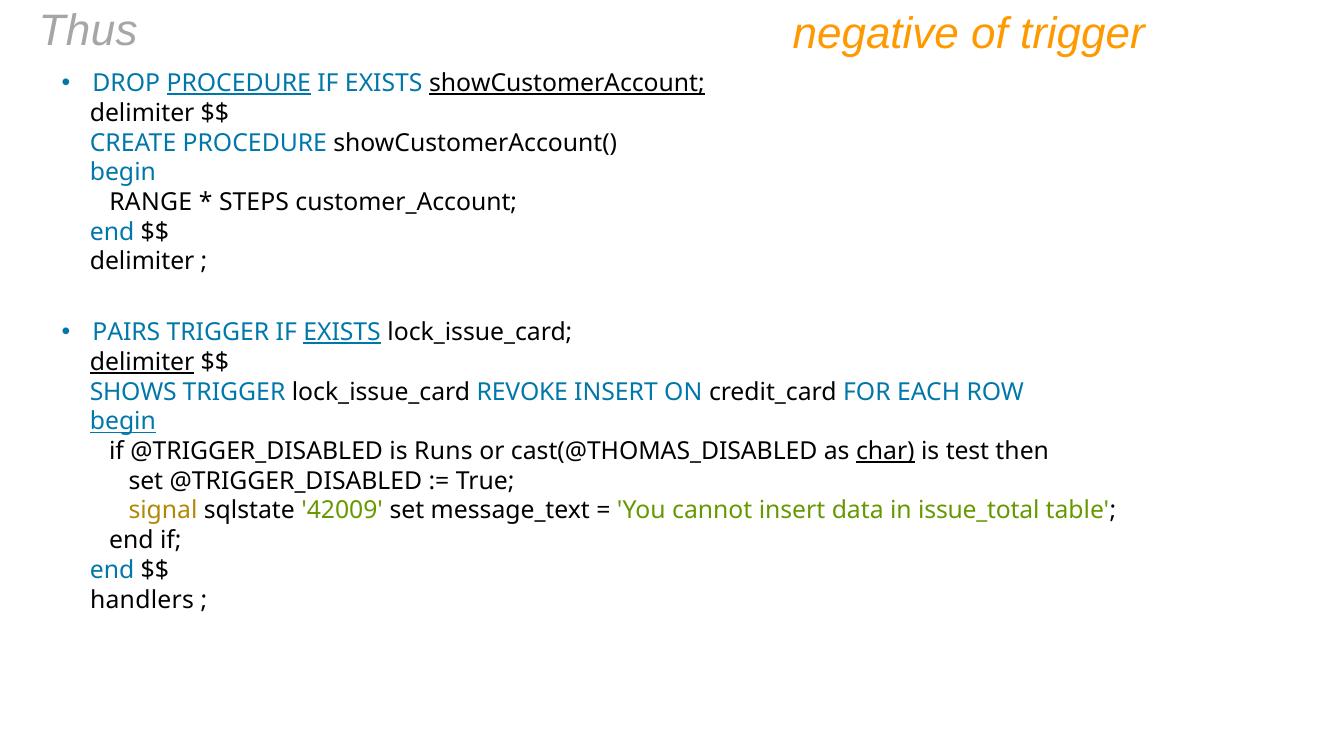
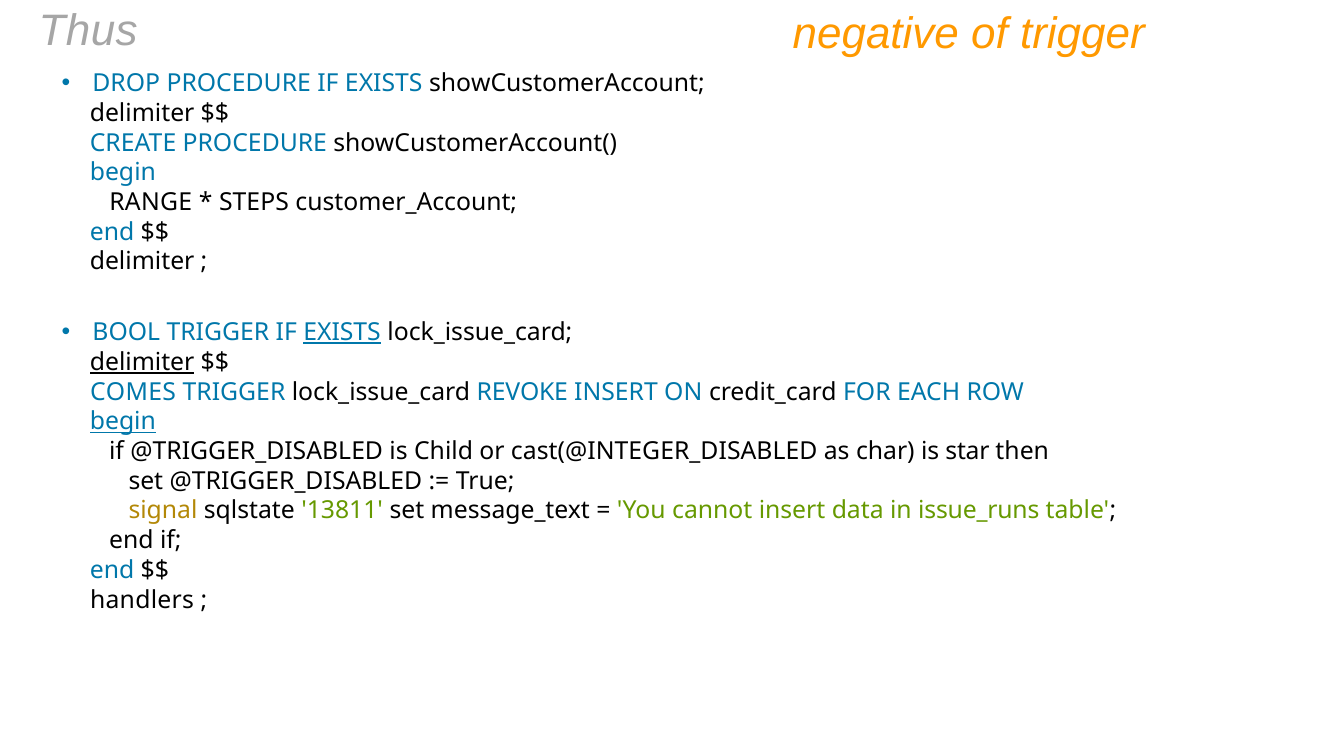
PROCEDURE at (239, 83) underline: present -> none
showCustomerAccount underline: present -> none
PAIRS: PAIRS -> BOOL
SHOWS: SHOWS -> COMES
Runs: Runs -> Child
cast(@THOMAS_DISABLED: cast(@THOMAS_DISABLED -> cast(@INTEGER_DISABLED
char underline: present -> none
test: test -> star
42009: 42009 -> 13811
issue_total: issue_total -> issue_runs
